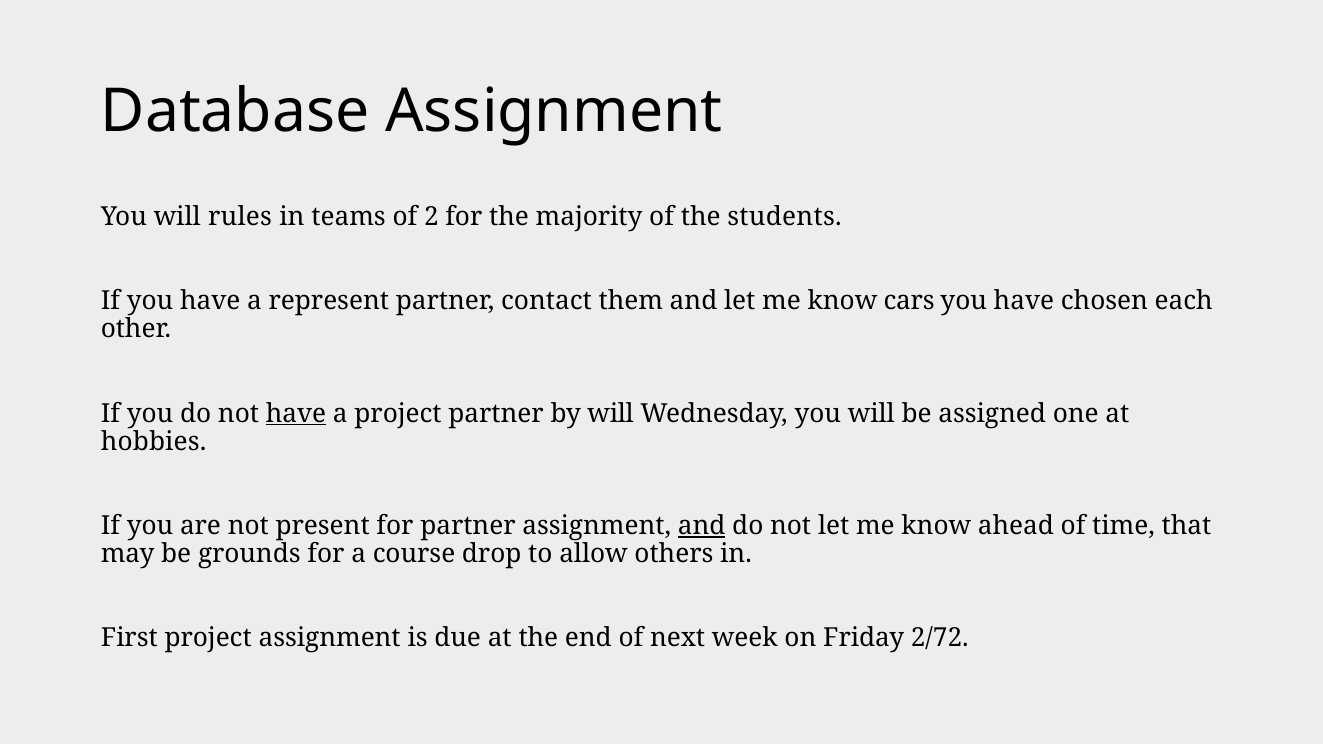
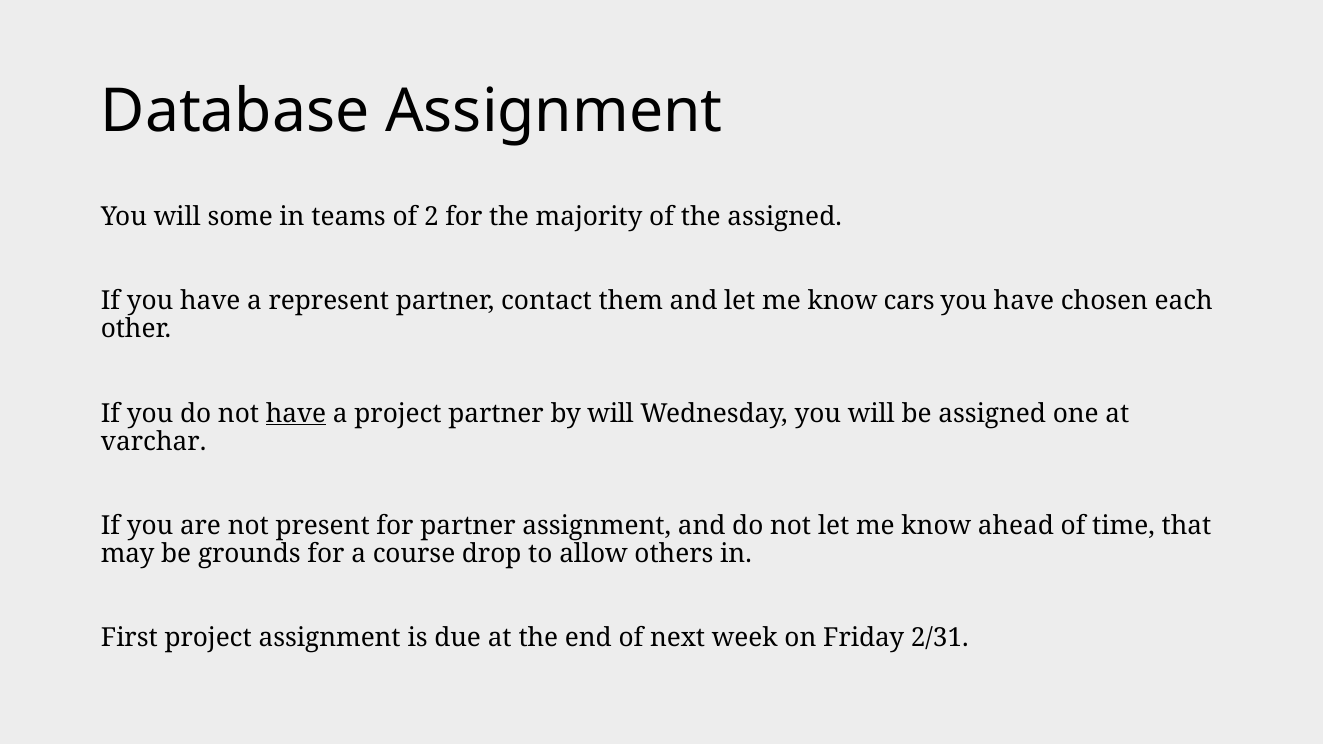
rules: rules -> some
the students: students -> assigned
hobbies: hobbies -> varchar
and at (702, 526) underline: present -> none
2/72: 2/72 -> 2/31
